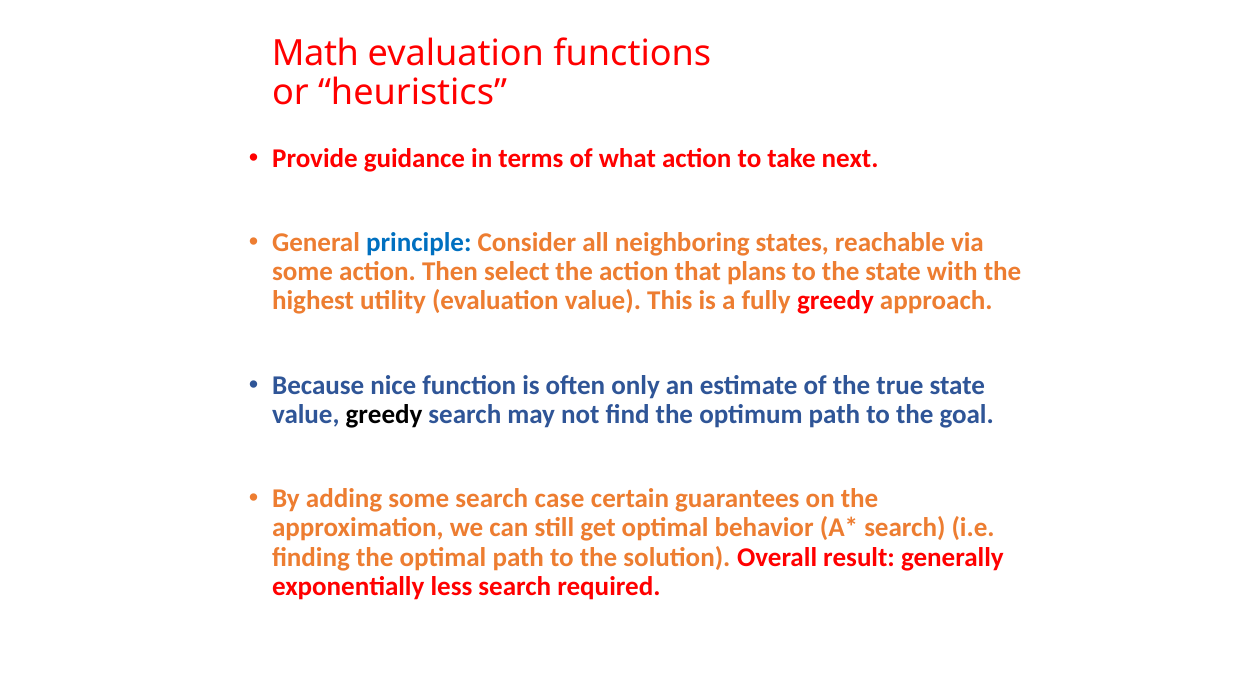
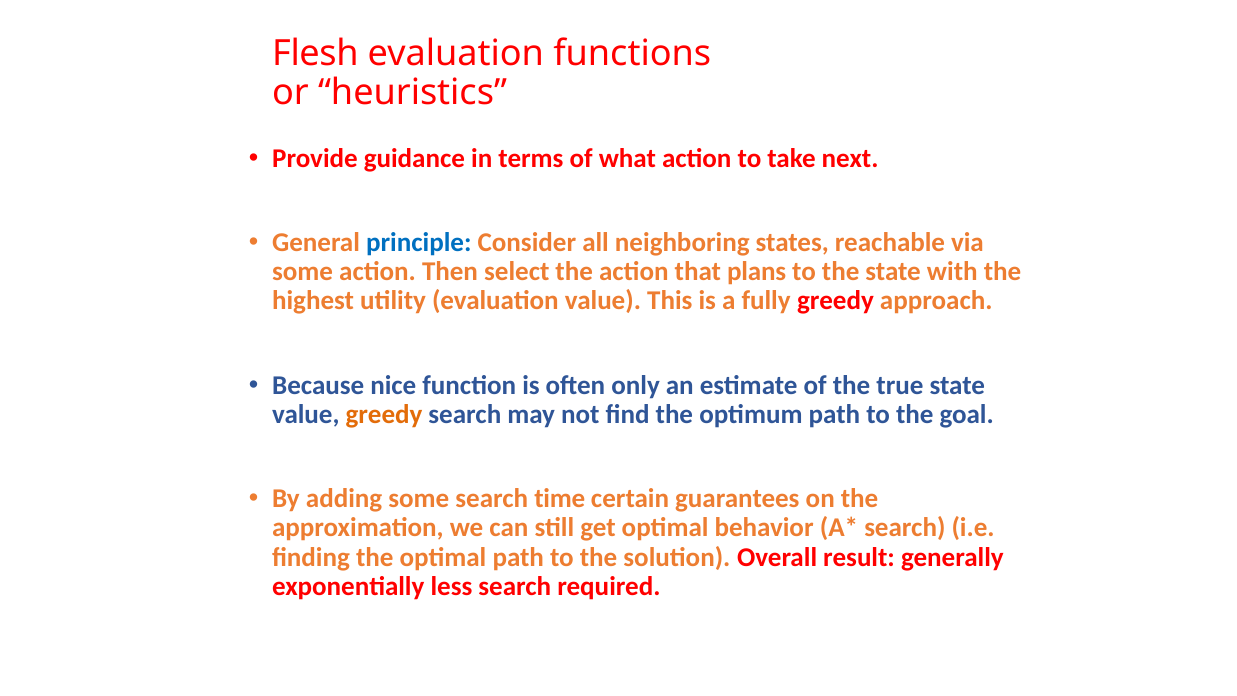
Math: Math -> Flesh
greedy at (384, 414) colour: black -> orange
case: case -> time
